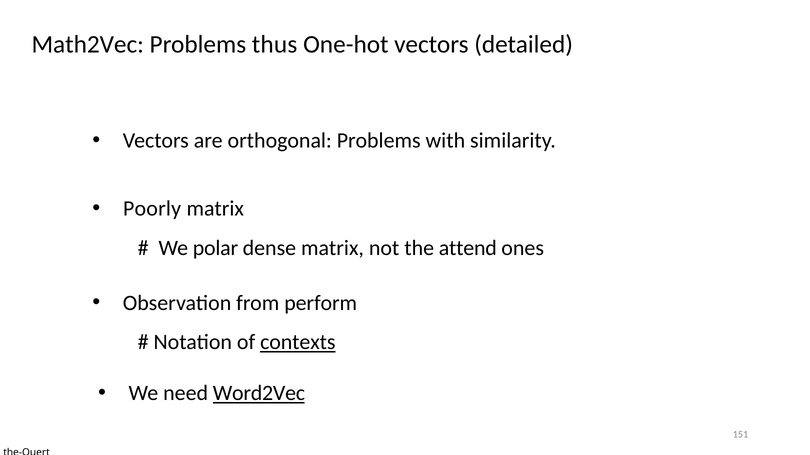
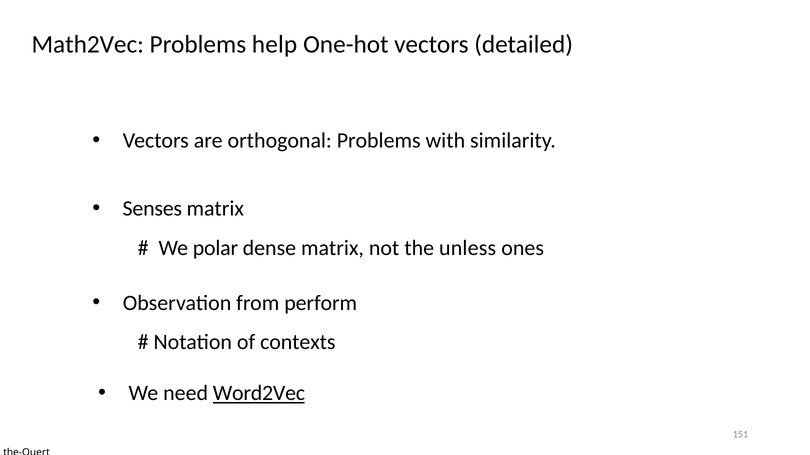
thus: thus -> help
Poorly: Poorly -> Senses
attend: attend -> unless
contexts underline: present -> none
